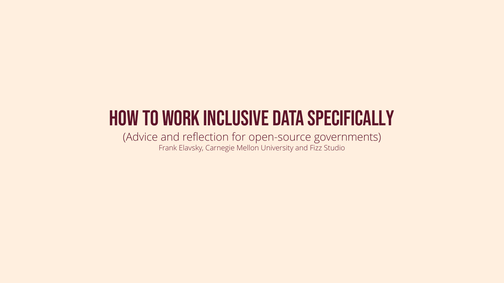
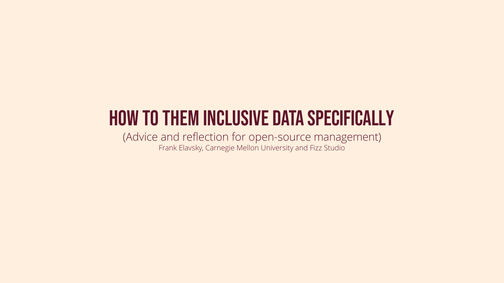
Work: Work -> Them
governments: governments -> management
